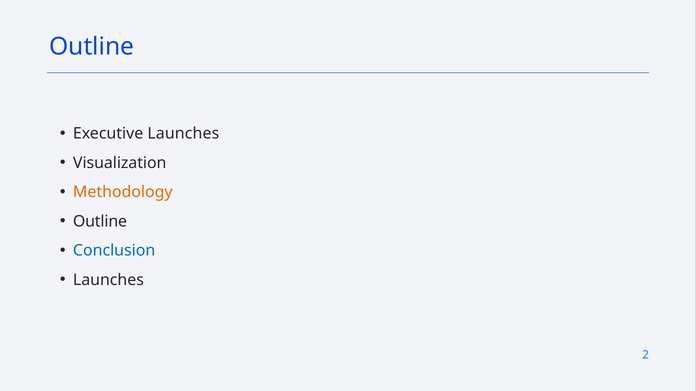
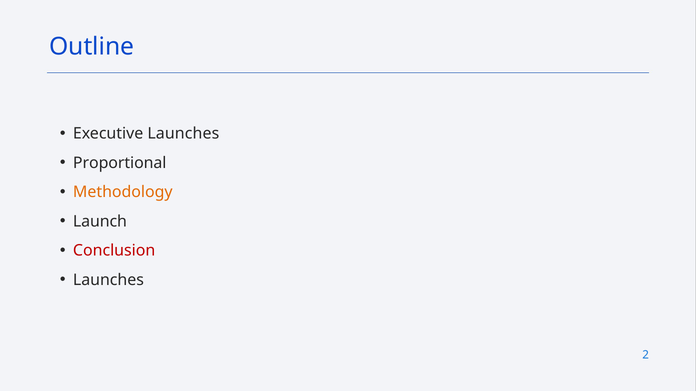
Visualization: Visualization -> Proportional
Outline at (100, 222): Outline -> Launch
Conclusion colour: blue -> red
